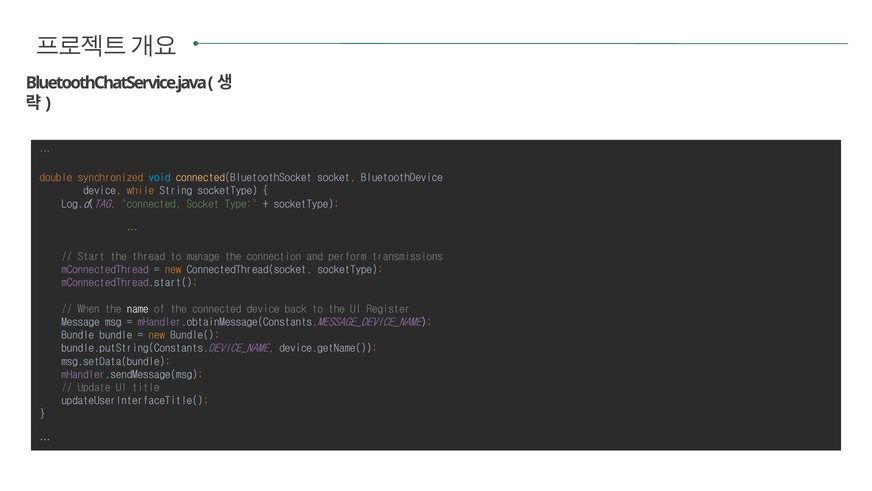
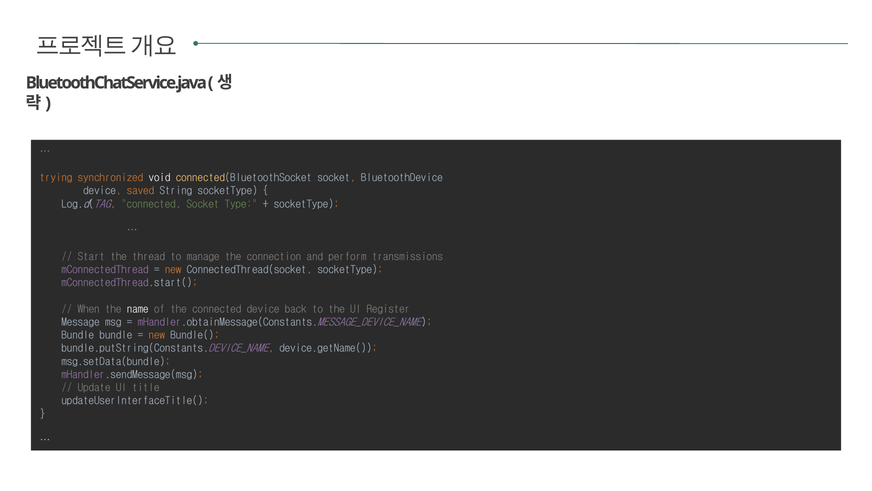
double: double -> trying
void colour: light blue -> white
while: while -> saved
